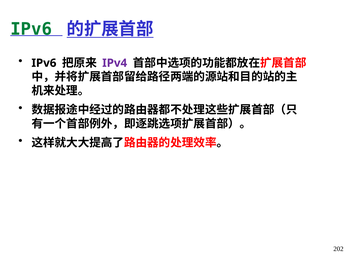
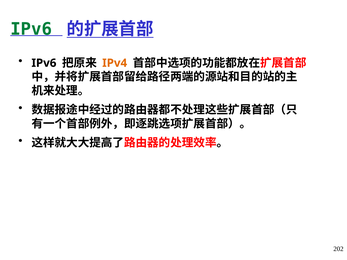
IPv4 colour: purple -> orange
